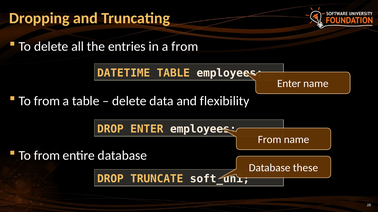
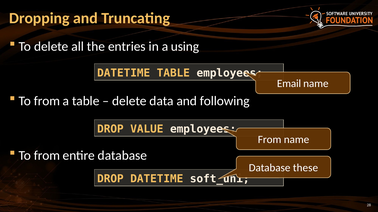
a from: from -> using
Enter at (289, 84): Enter -> Email
flexibility: flexibility -> following
DROP ENTER: ENTER -> VALUE
DROP TRUNCATE: TRUNCATE -> DATETIME
